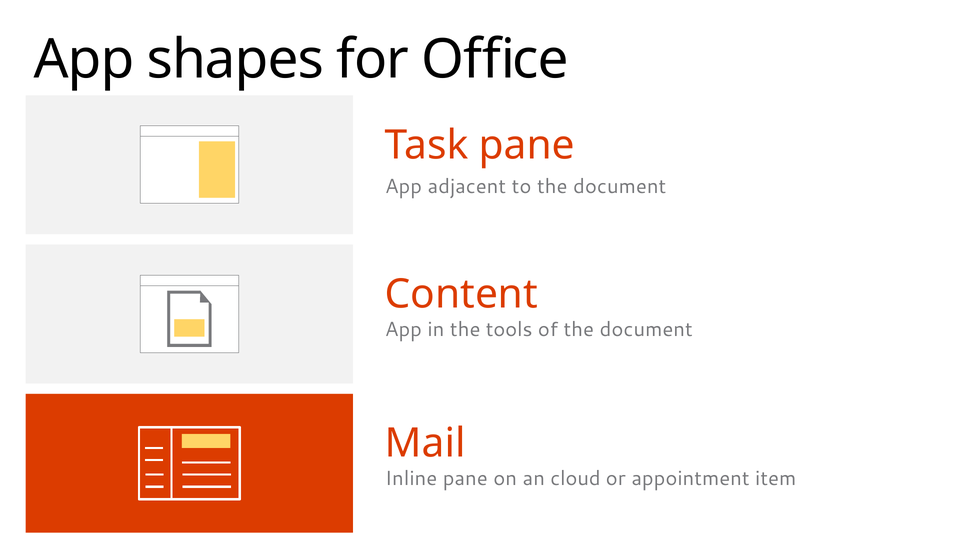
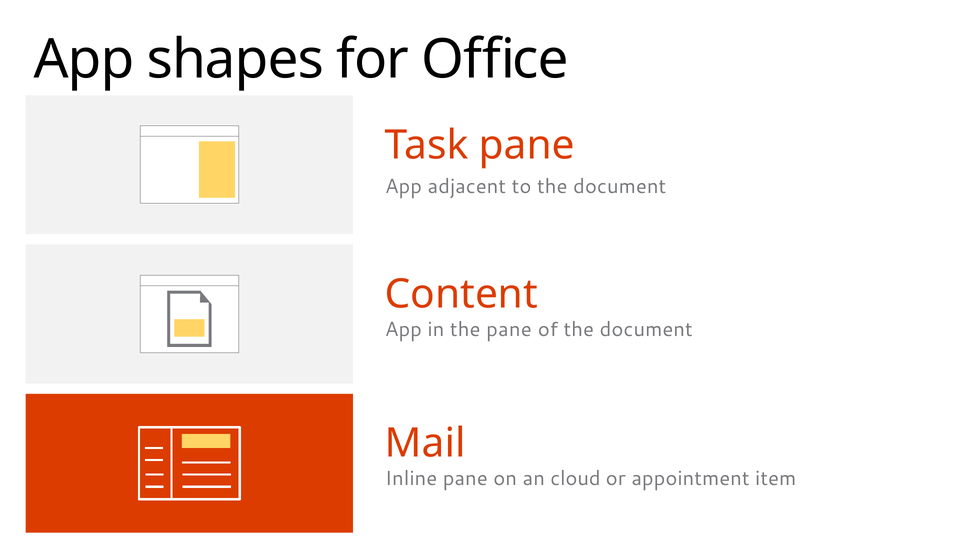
the tools: tools -> pane
